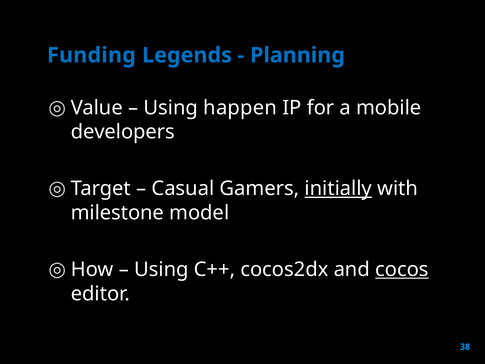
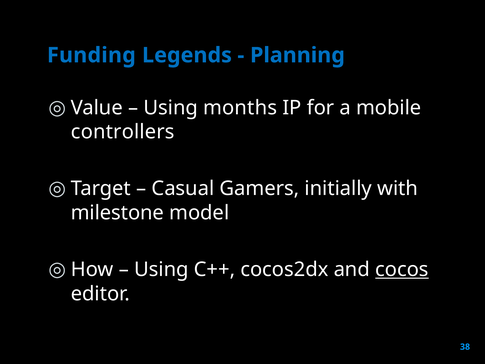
happen: happen -> months
developers: developers -> controllers
initially underline: present -> none
